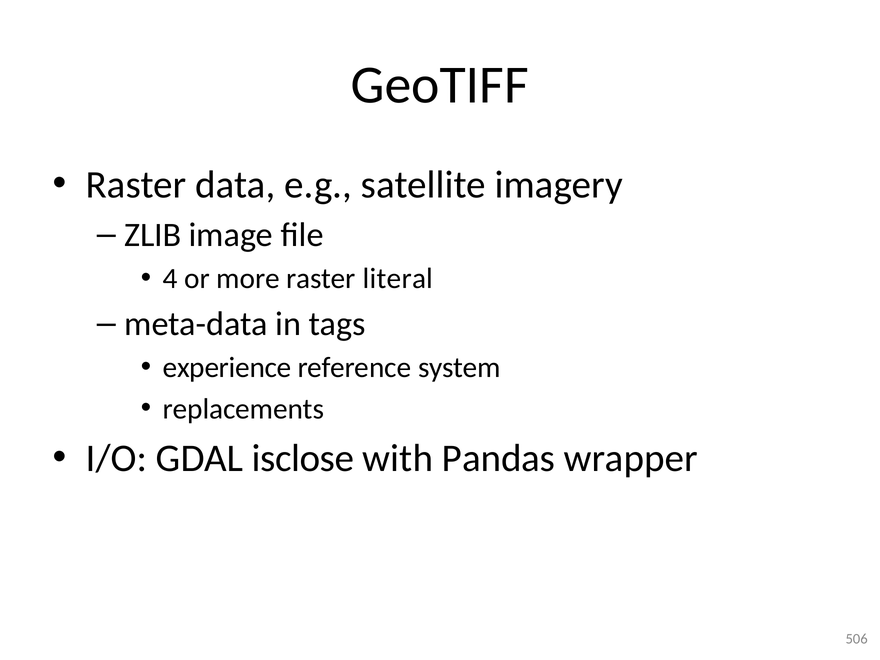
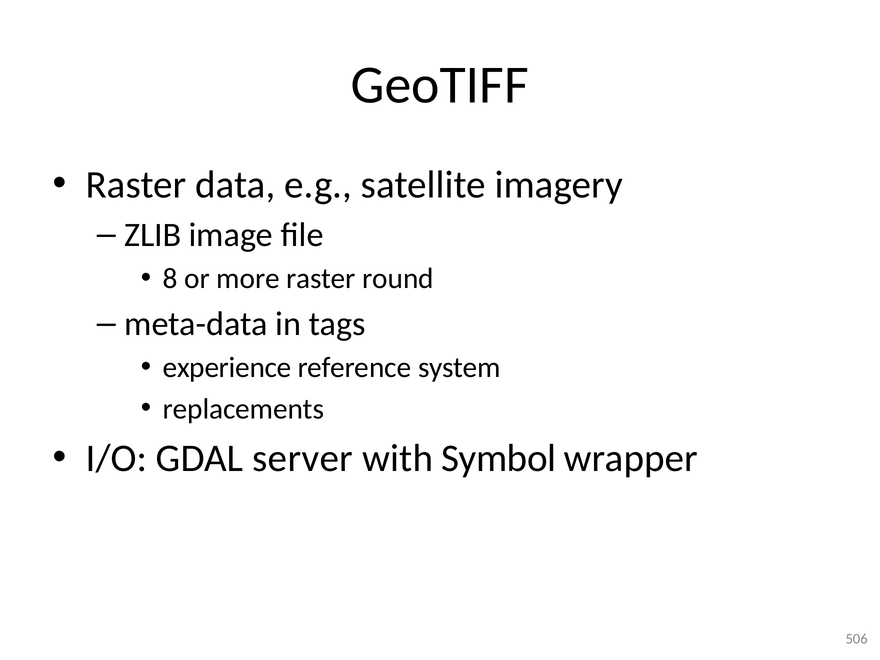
4: 4 -> 8
literal: literal -> round
isclose: isclose -> server
Pandas: Pandas -> Symbol
